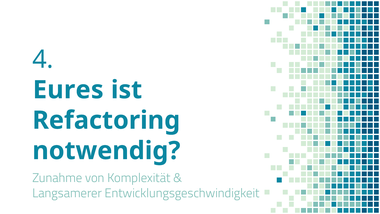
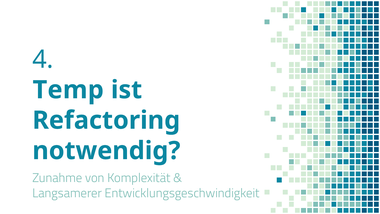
Eures: Eures -> Temp
